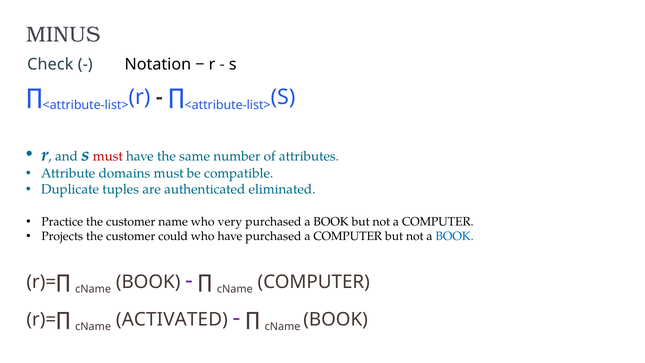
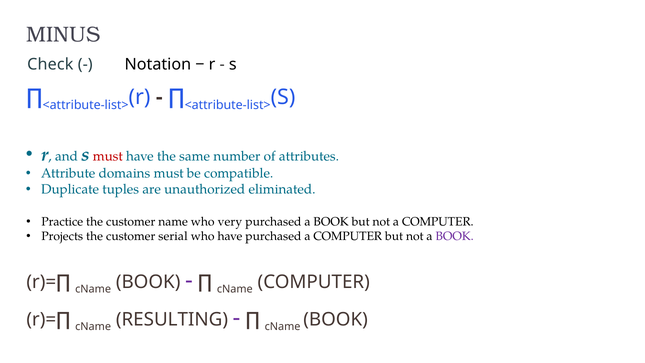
authenticated: authenticated -> unauthorized
could: could -> serial
BOOK at (455, 236) colour: blue -> purple
ACTIVATED: ACTIVATED -> RESULTING
